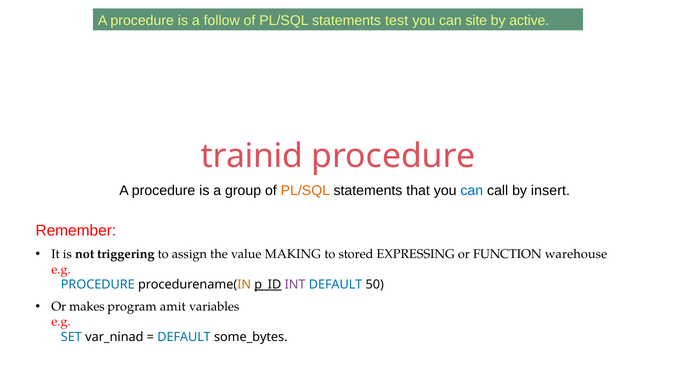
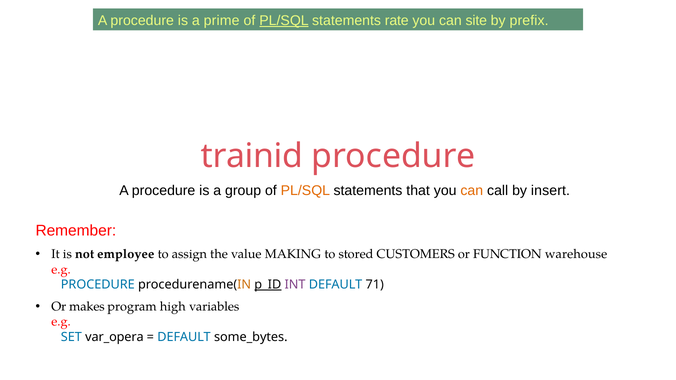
follow: follow -> prime
PL/SQL at (284, 20) underline: none -> present
test: test -> rate
active: active -> prefix
can at (472, 191) colour: blue -> orange
triggering: triggering -> employee
EXPRESSING: EXPRESSING -> CUSTOMERS
50: 50 -> 71
amit: amit -> high
var_ninad: var_ninad -> var_opera
